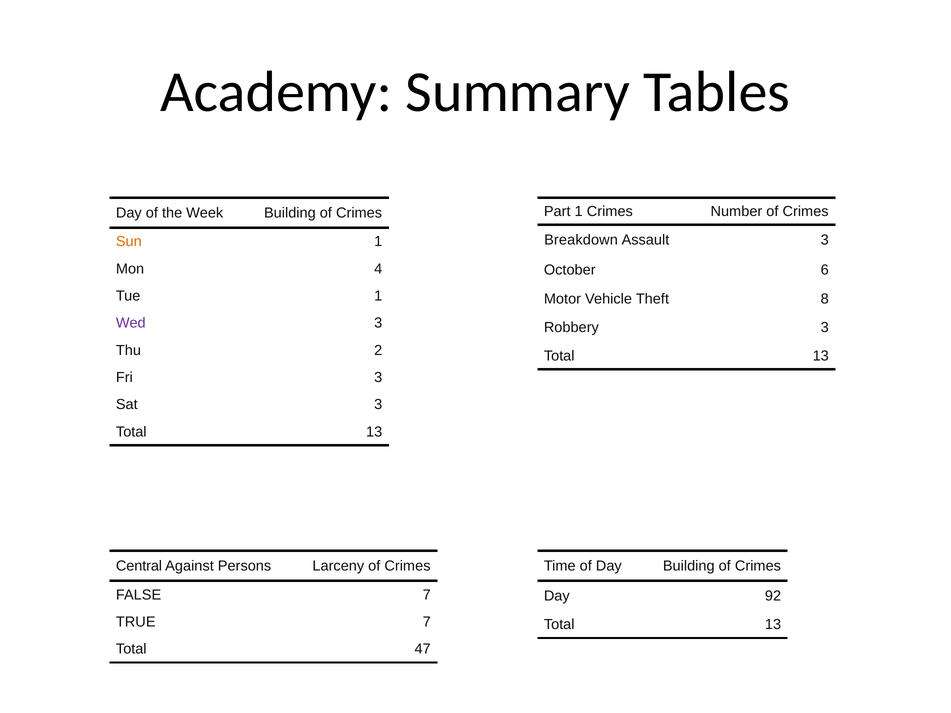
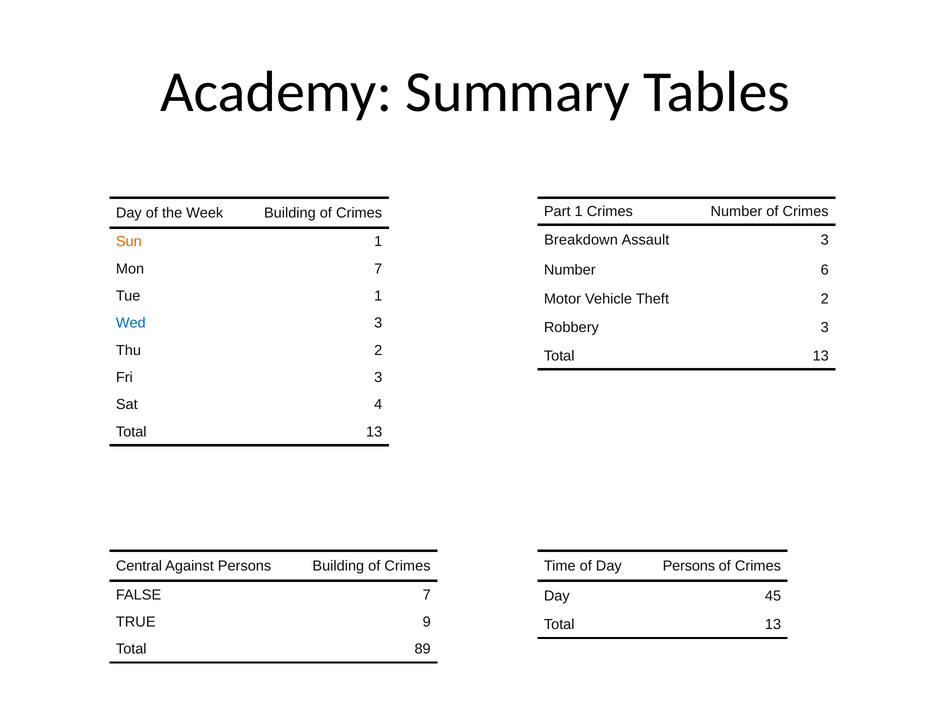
Mon 4: 4 -> 7
October at (570, 270): October -> Number
Theft 8: 8 -> 2
Wed colour: purple -> blue
Sat 3: 3 -> 4
Persons Larceny: Larceny -> Building
Day Building: Building -> Persons
92: 92 -> 45
TRUE 7: 7 -> 9
47: 47 -> 89
